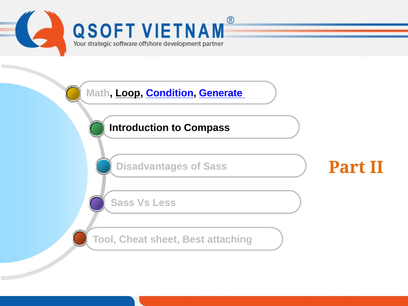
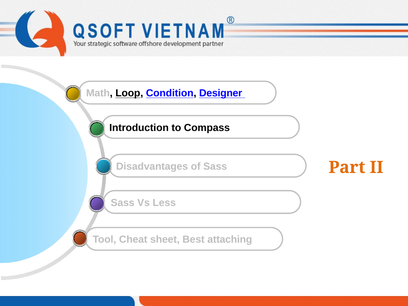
Generate: Generate -> Designer
